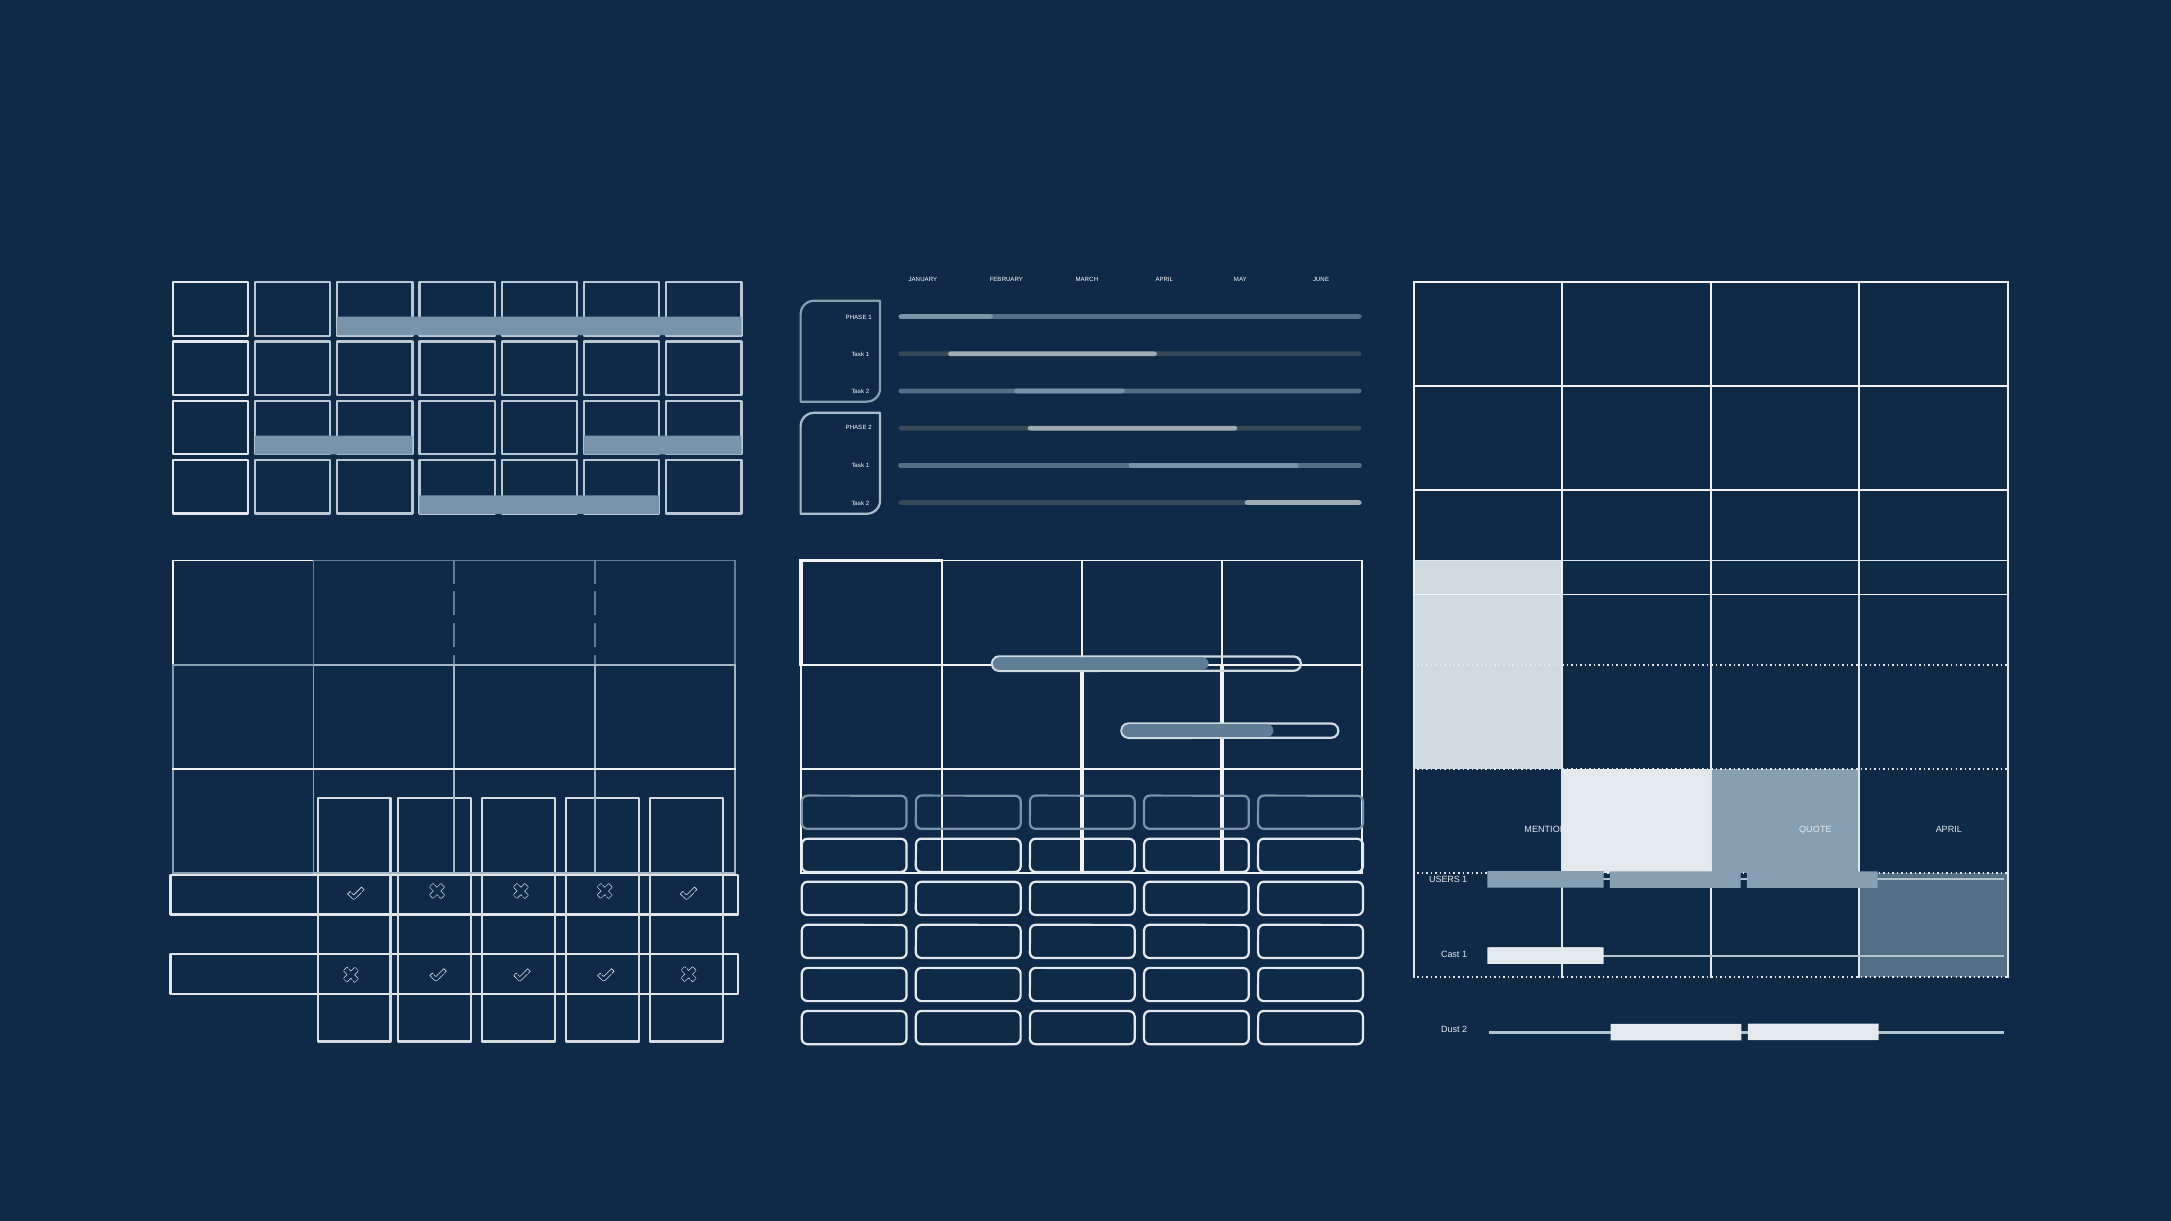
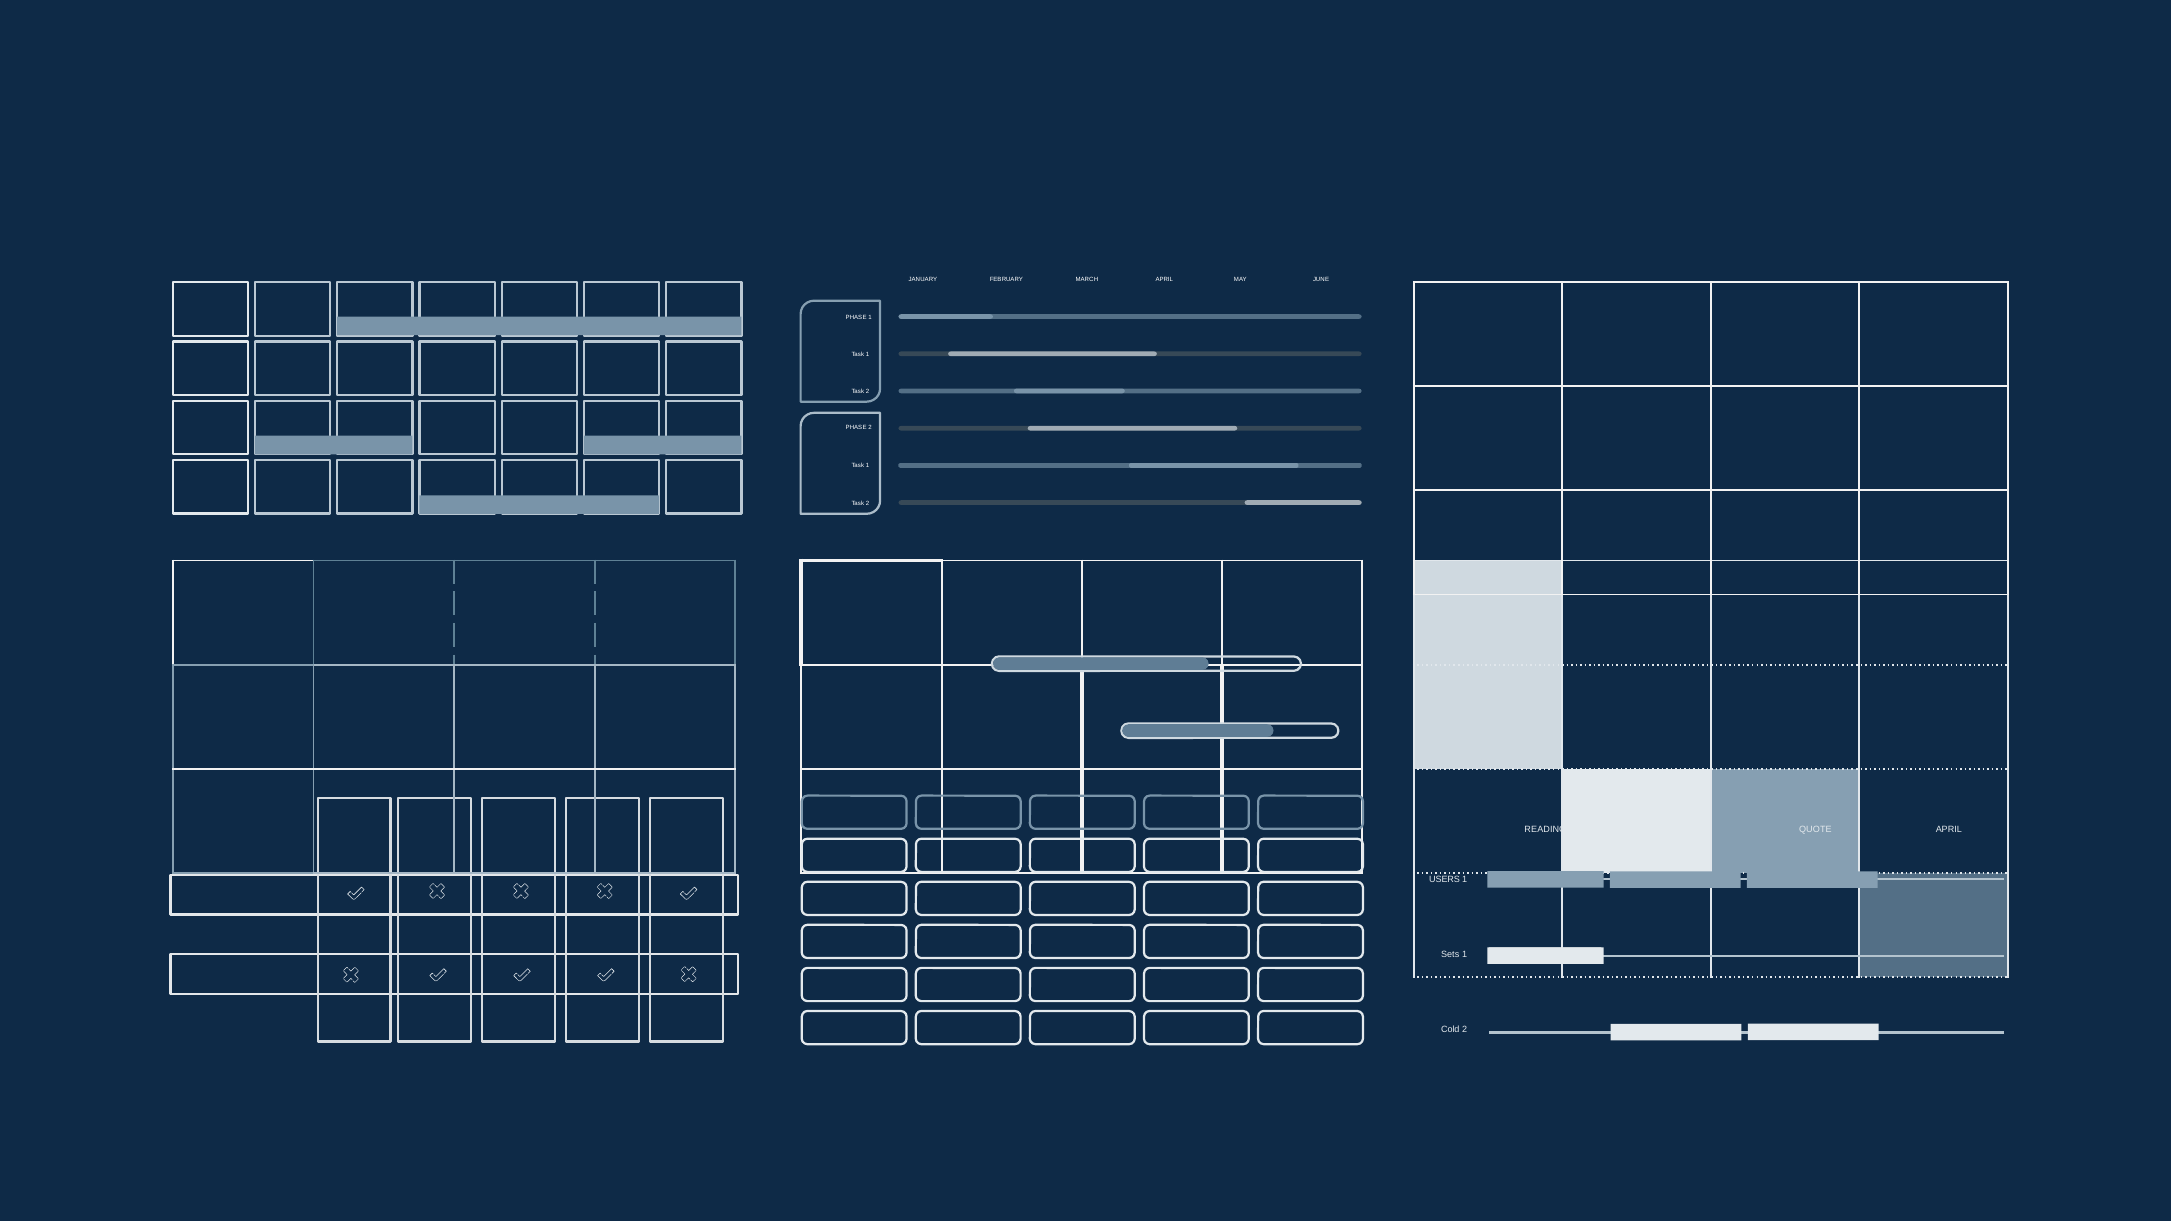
MENTION: MENTION -> READING
Cast: Cast -> Sets
Dust: Dust -> Cold
